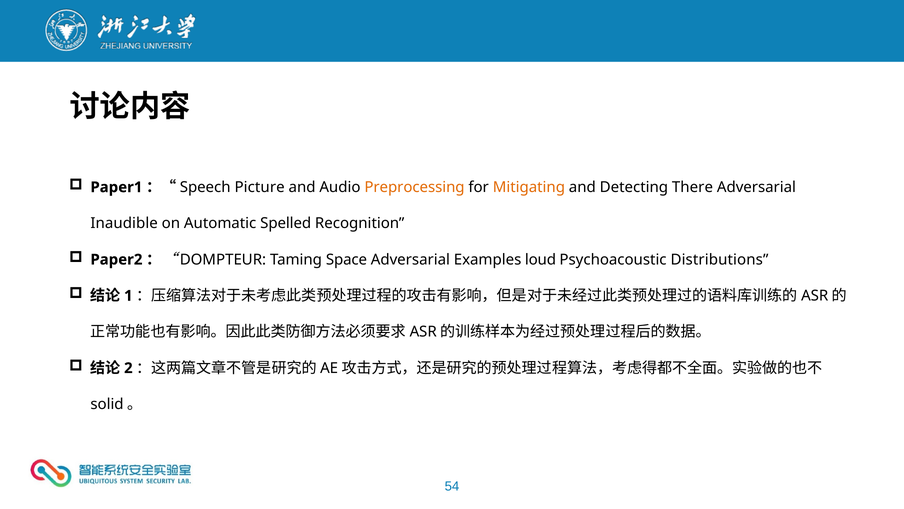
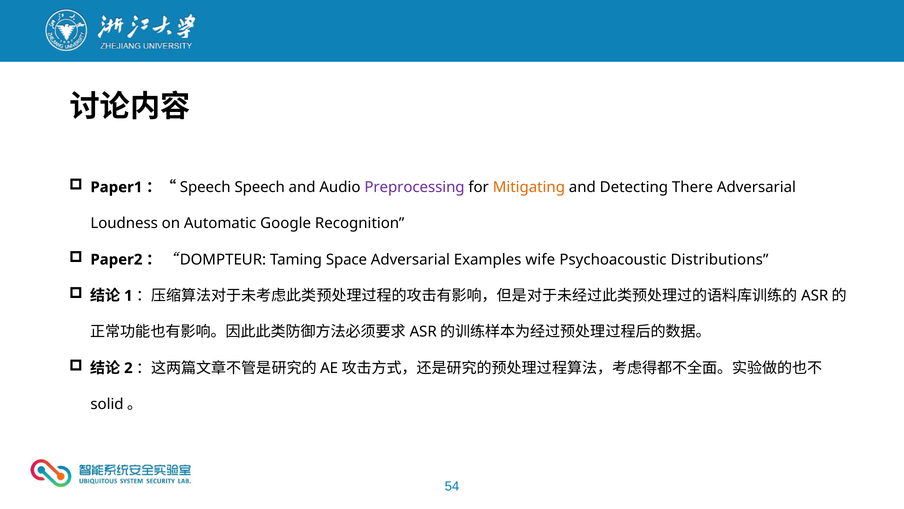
Picture: Picture -> Speech
Preprocessing colour: orange -> purple
Inaudible: Inaudible -> Loudness
Spelled: Spelled -> Google
loud: loud -> wife
